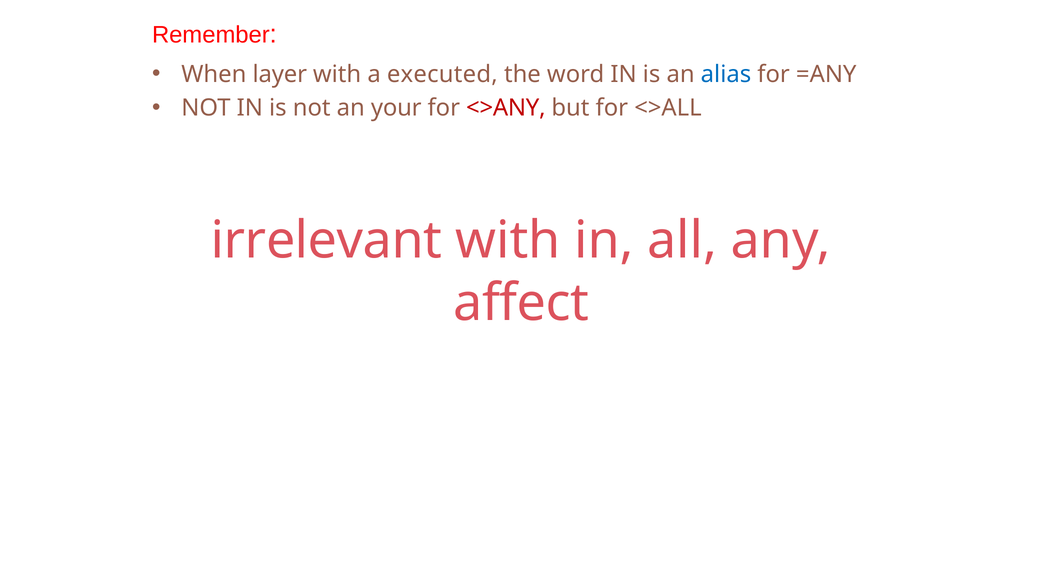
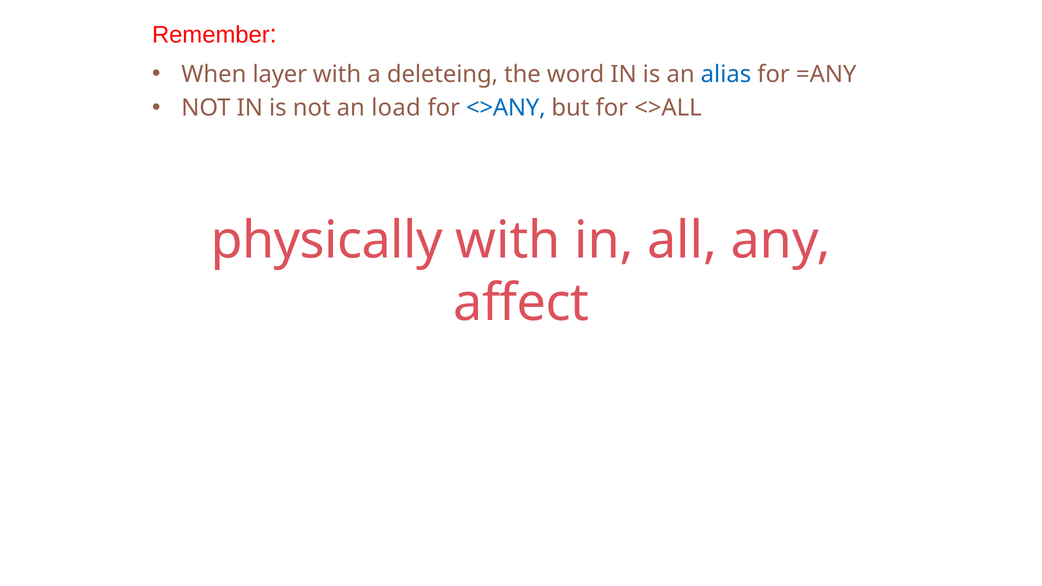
executed: executed -> deleteing
your: your -> load
<>ANY colour: red -> blue
irrelevant: irrelevant -> physically
